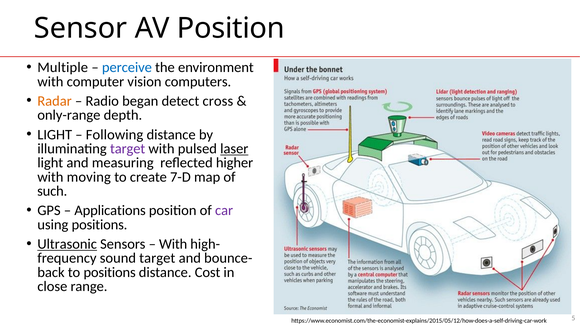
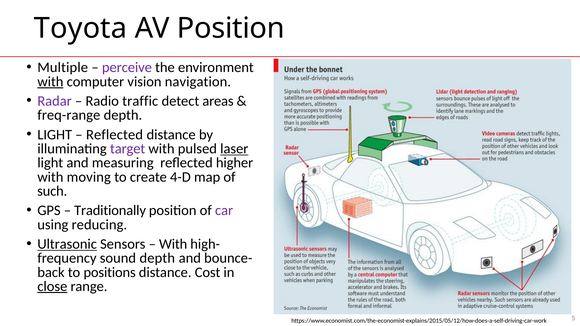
Sensor: Sensor -> Toyota
perceive colour: blue -> purple
with at (50, 82) underline: none -> present
computers: computers -> navigation
Radar colour: orange -> purple
began: began -> traffic
cross: cross -> areas
only-range: only-range -> freq-range
Following at (115, 135): Following -> Reflected
7-D: 7-D -> 4-D
Applications: Applications -> Traditionally
using positions: positions -> reducing
sound target: target -> depth
close underline: none -> present
